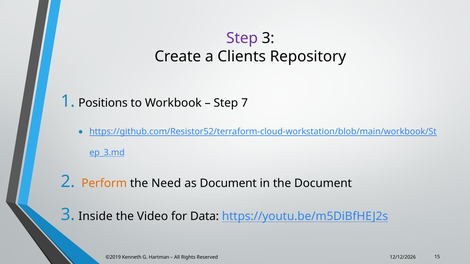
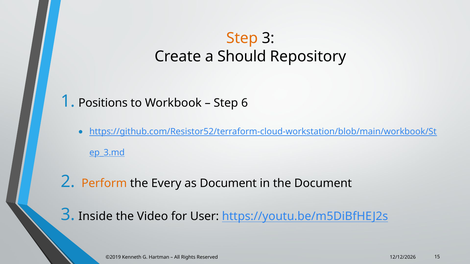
Step at (242, 38) colour: purple -> orange
Clients: Clients -> Should
7: 7 -> 6
Need: Need -> Every
Data: Data -> User
